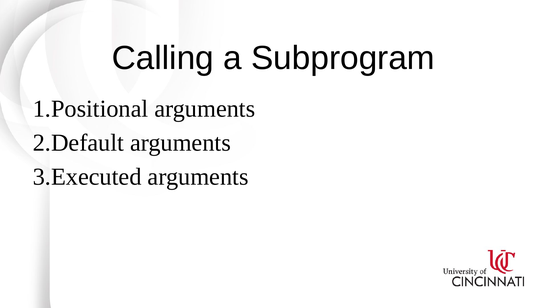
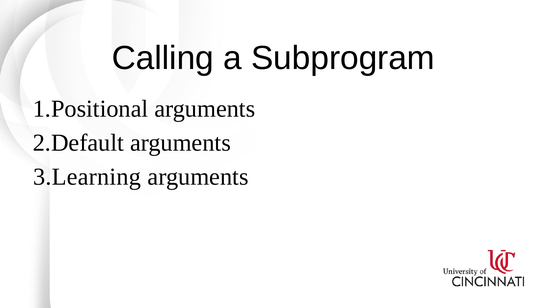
3.Executed: 3.Executed -> 3.Learning
